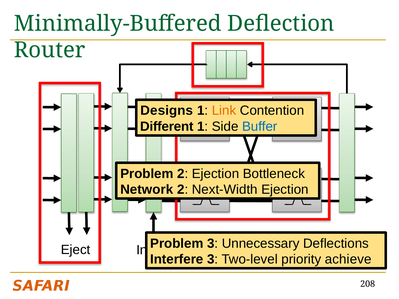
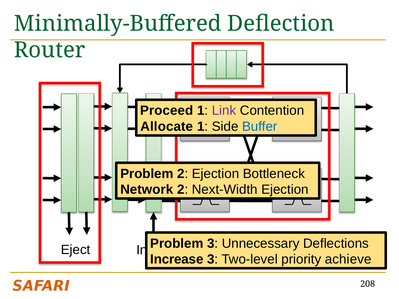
Designs: Designs -> Proceed
Link colour: orange -> purple
Different: Different -> Allocate
Interfere: Interfere -> Increase
